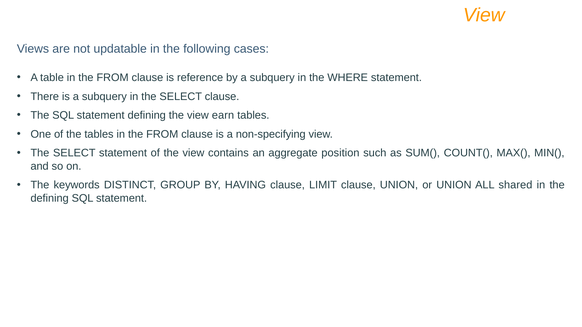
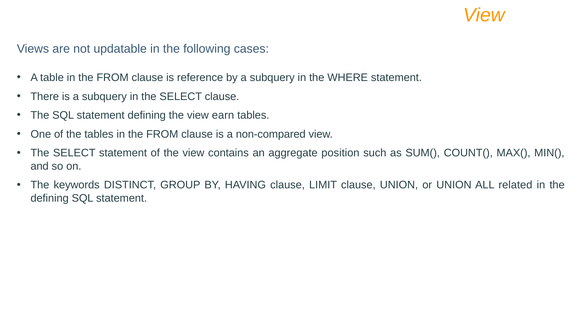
non-specifying: non-specifying -> non-compared
shared: shared -> related
